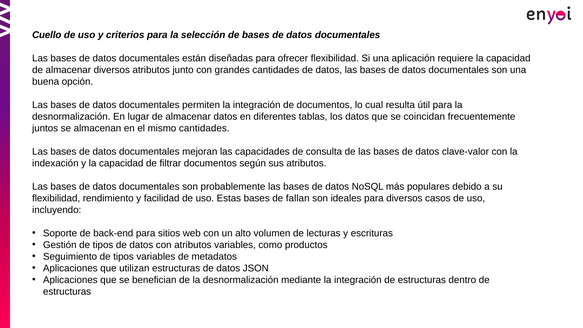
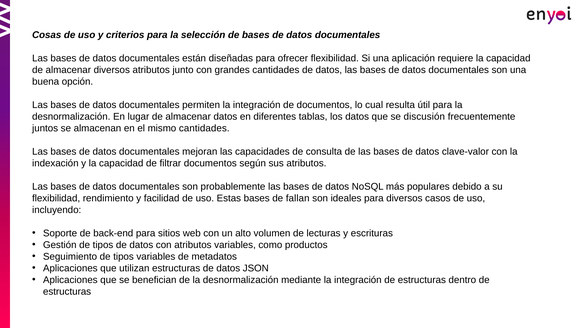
Cuello: Cuello -> Cosas
coincidan: coincidan -> discusión
